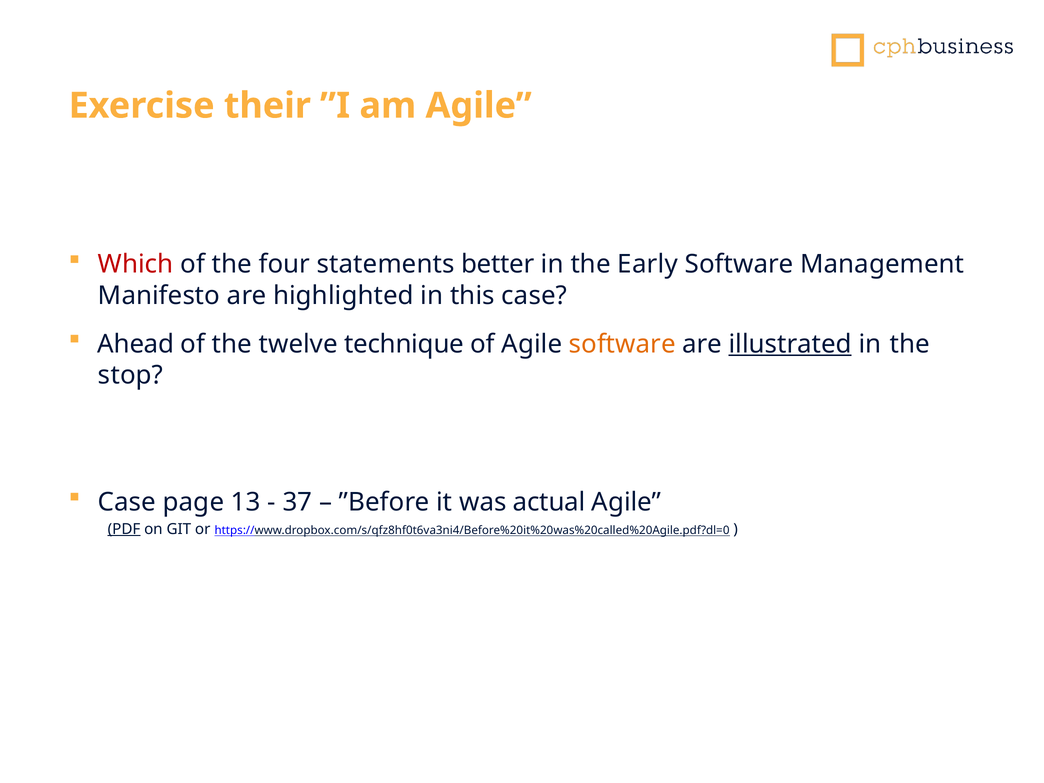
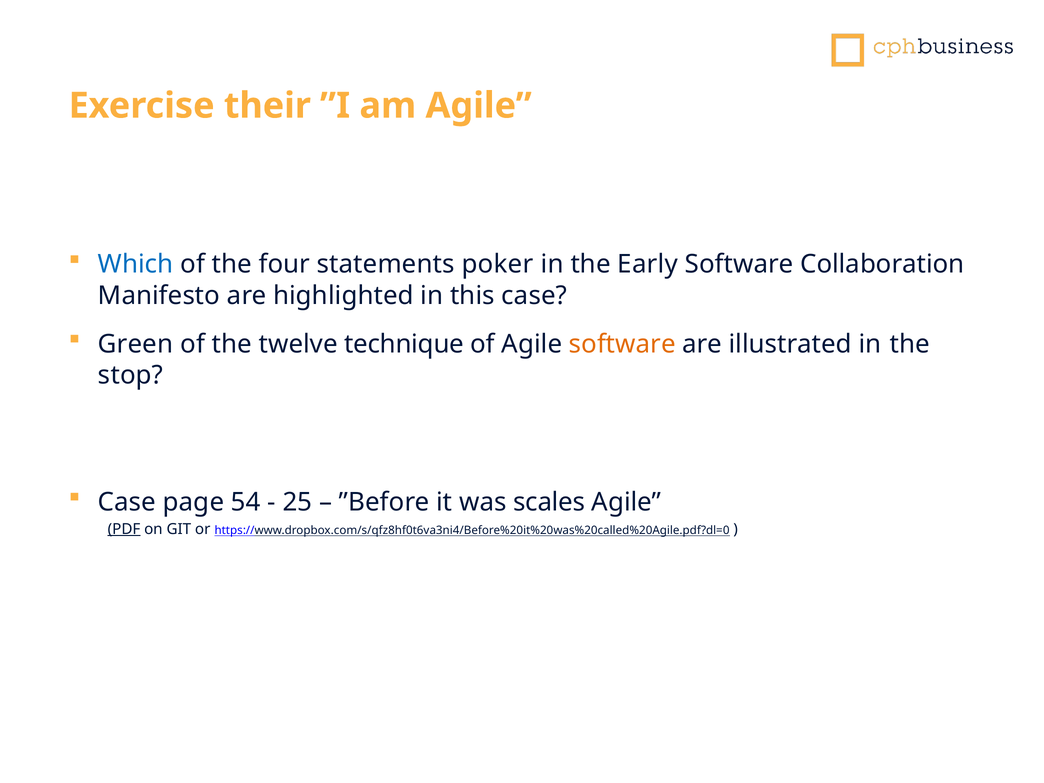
Which colour: red -> blue
better: better -> poker
Management: Management -> Collaboration
Ahead: Ahead -> Green
illustrated underline: present -> none
13: 13 -> 54
37: 37 -> 25
actual: actual -> scales
